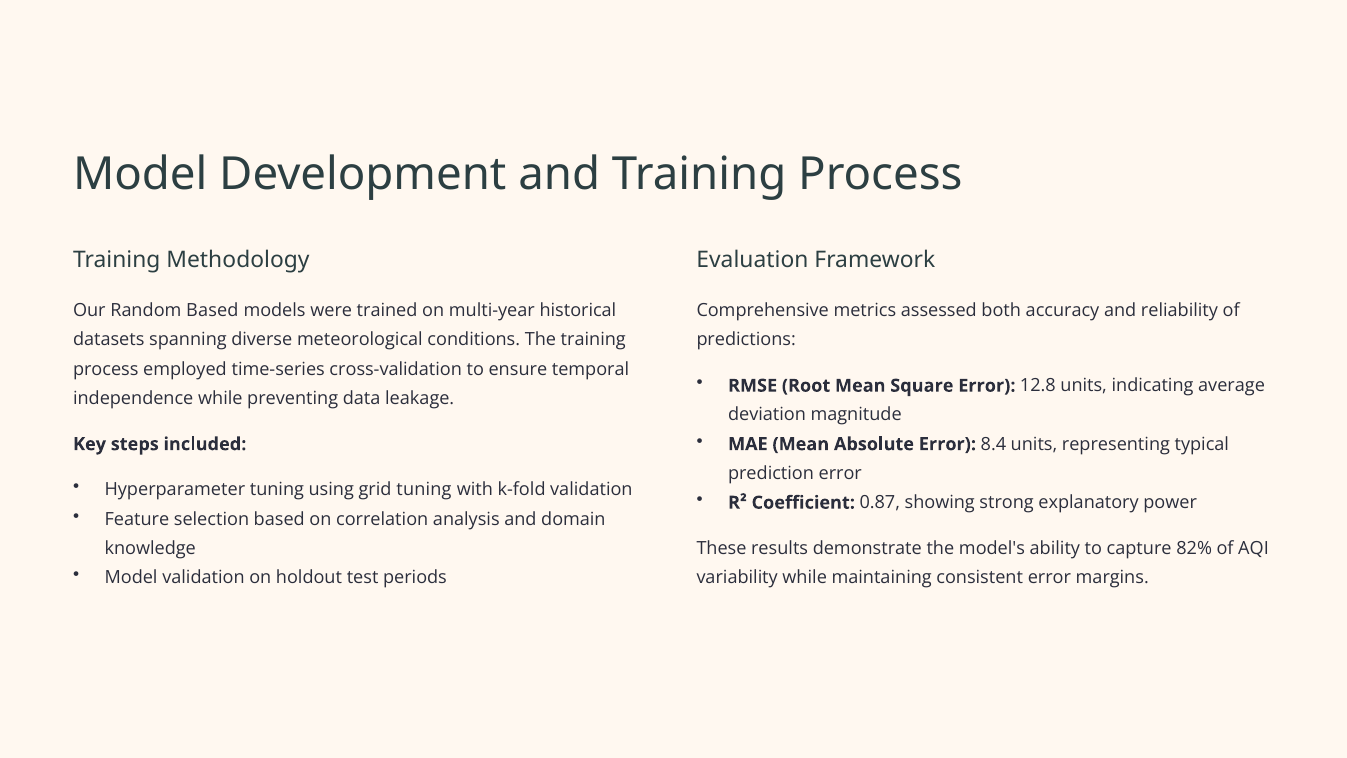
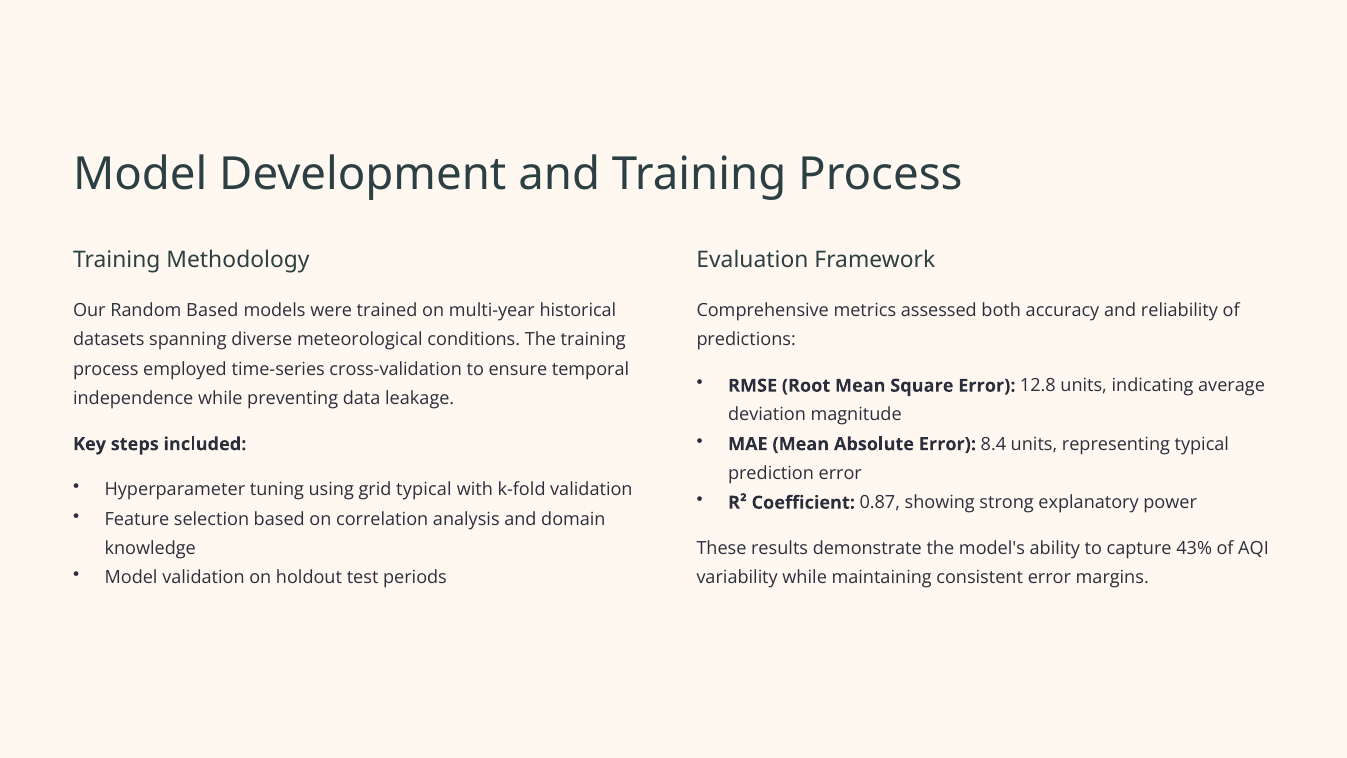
grid tuning: tuning -> typical
82%: 82% -> 43%
